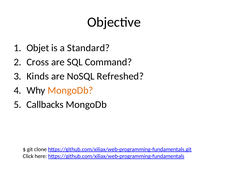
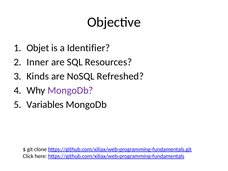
Standard: Standard -> Identifier
Cross: Cross -> Inner
Command: Command -> Resources
MongoDb at (70, 90) colour: orange -> purple
Callbacks: Callbacks -> Variables
